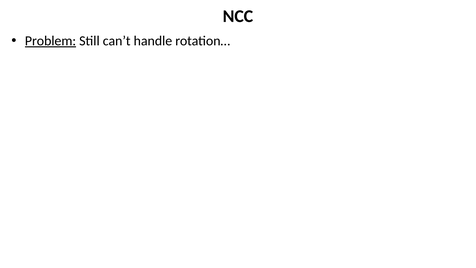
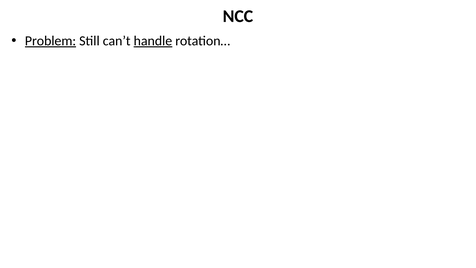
handle underline: none -> present
